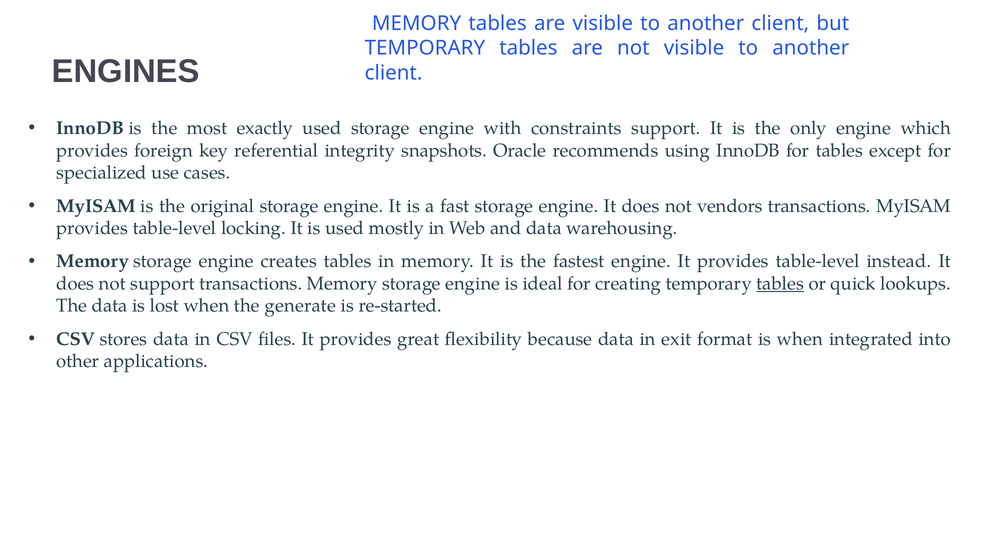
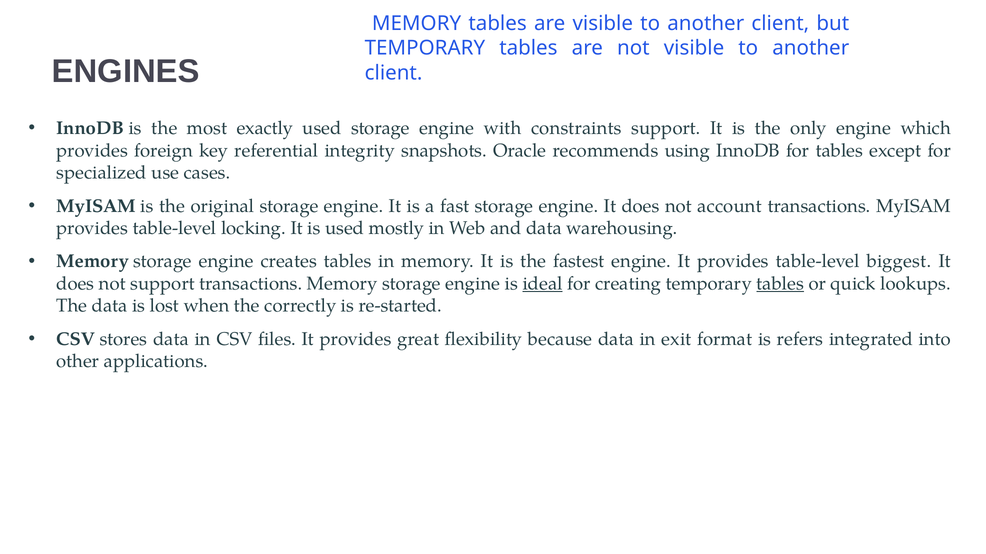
vendors: vendors -> account
instead: instead -> biggest
ideal underline: none -> present
generate: generate -> correctly
is when: when -> refers
